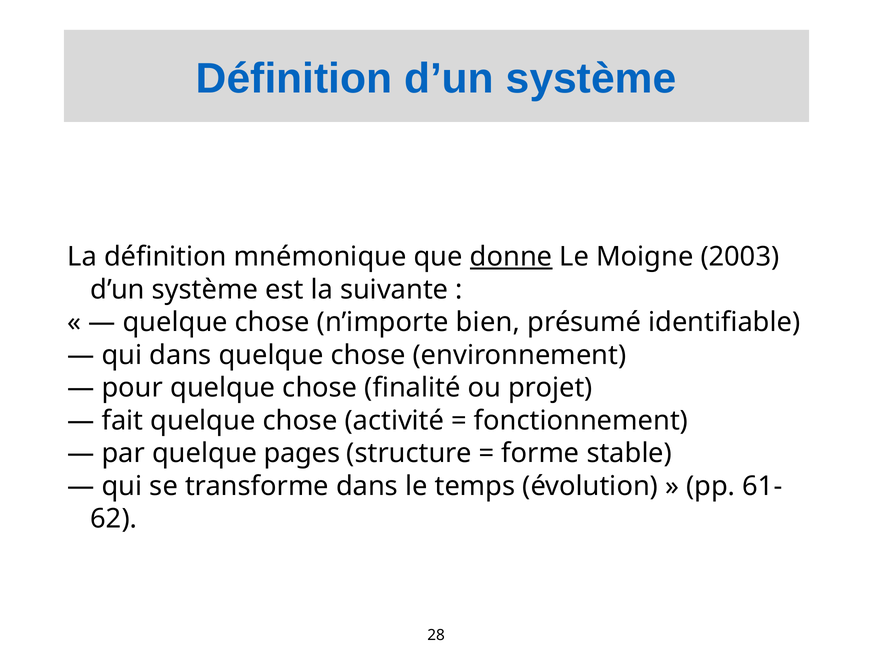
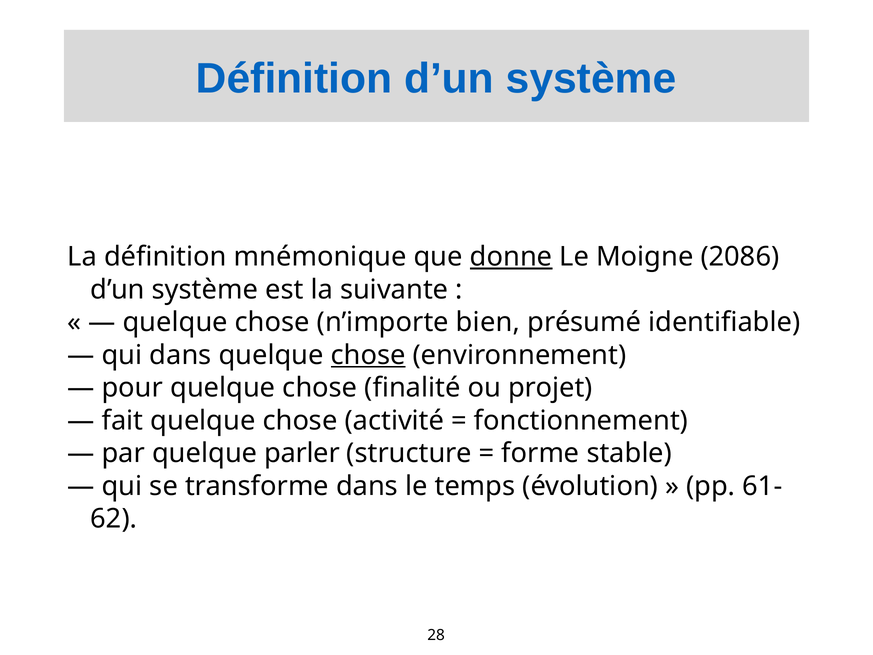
2003: 2003 -> 2086
chose at (368, 355) underline: none -> present
pages: pages -> parler
